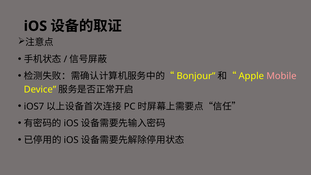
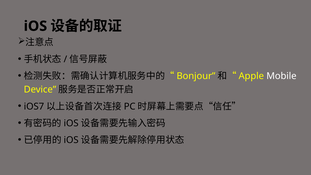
Mobile colour: pink -> white
